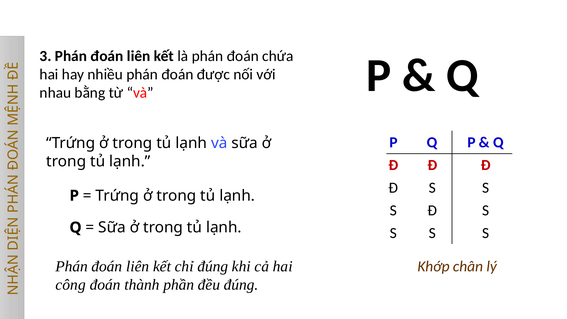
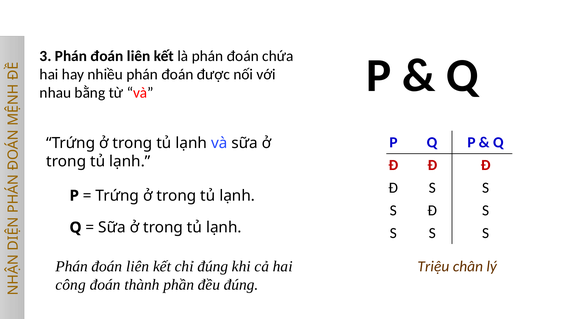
Khớp: Khớp -> Triệu
